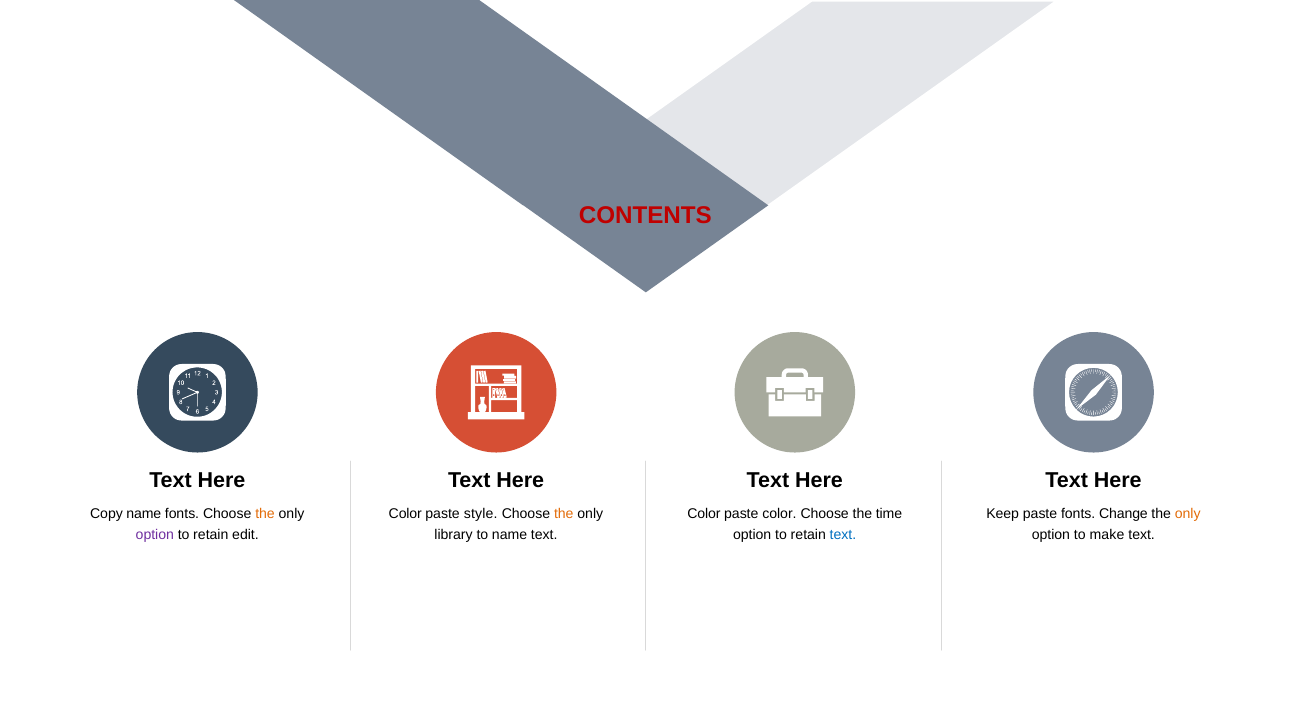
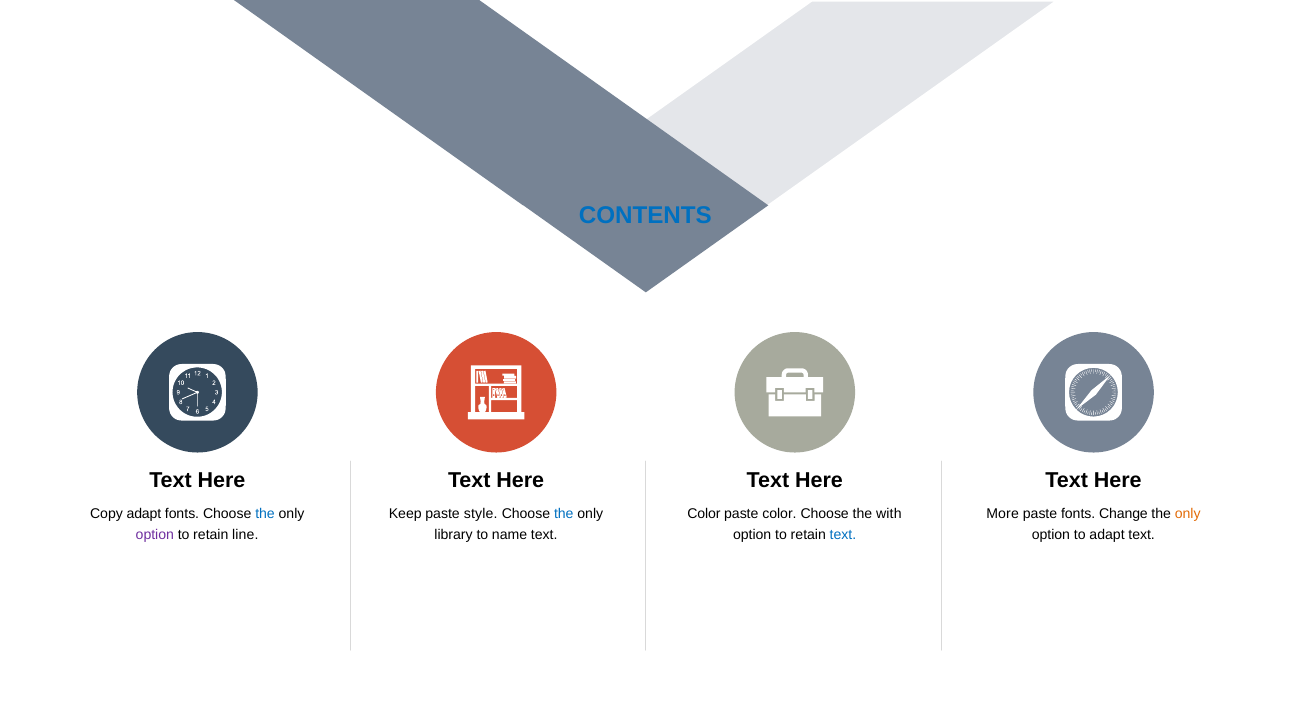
CONTENTS colour: red -> blue
Copy name: name -> adapt
the at (265, 514) colour: orange -> blue
Color at (405, 514): Color -> Keep
the at (564, 514) colour: orange -> blue
time: time -> with
Keep: Keep -> More
edit: edit -> line
to make: make -> adapt
